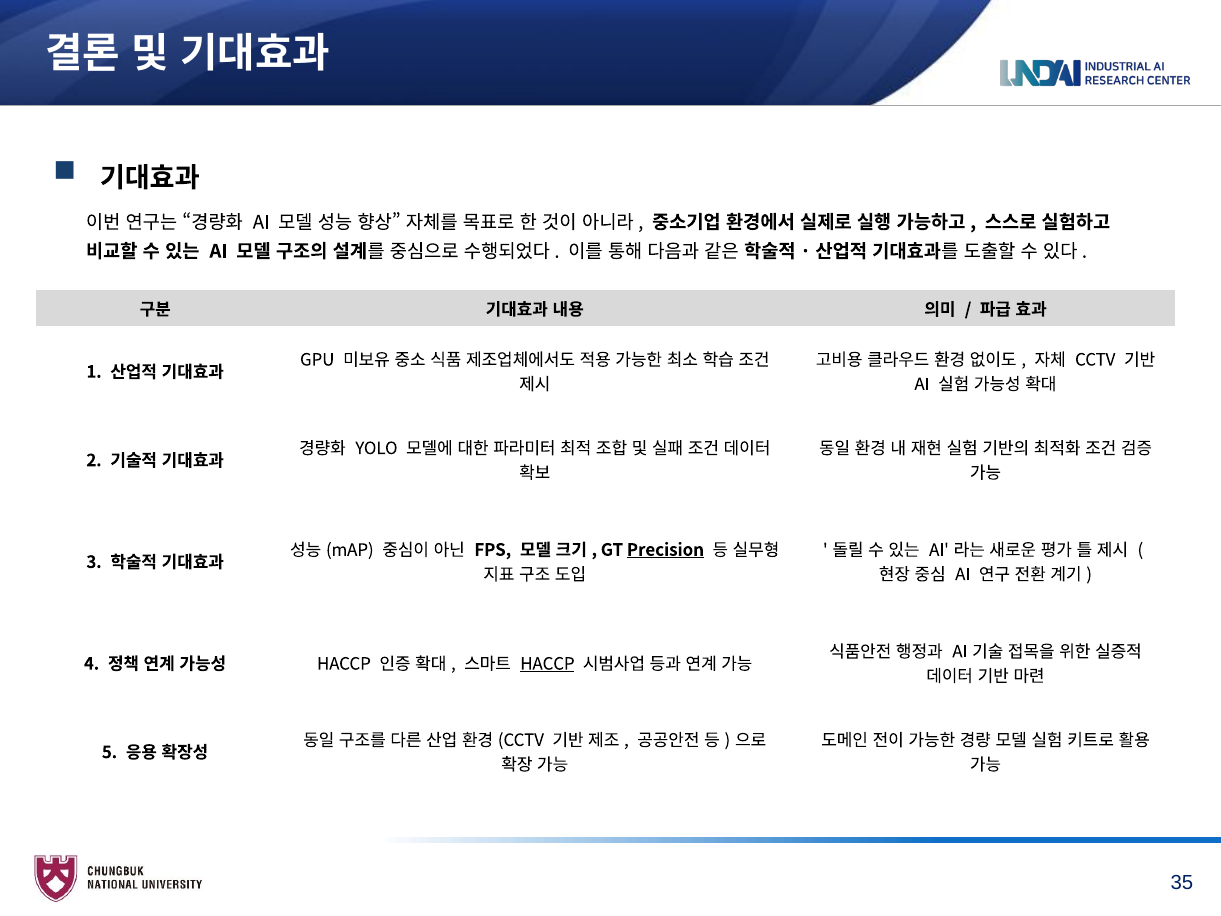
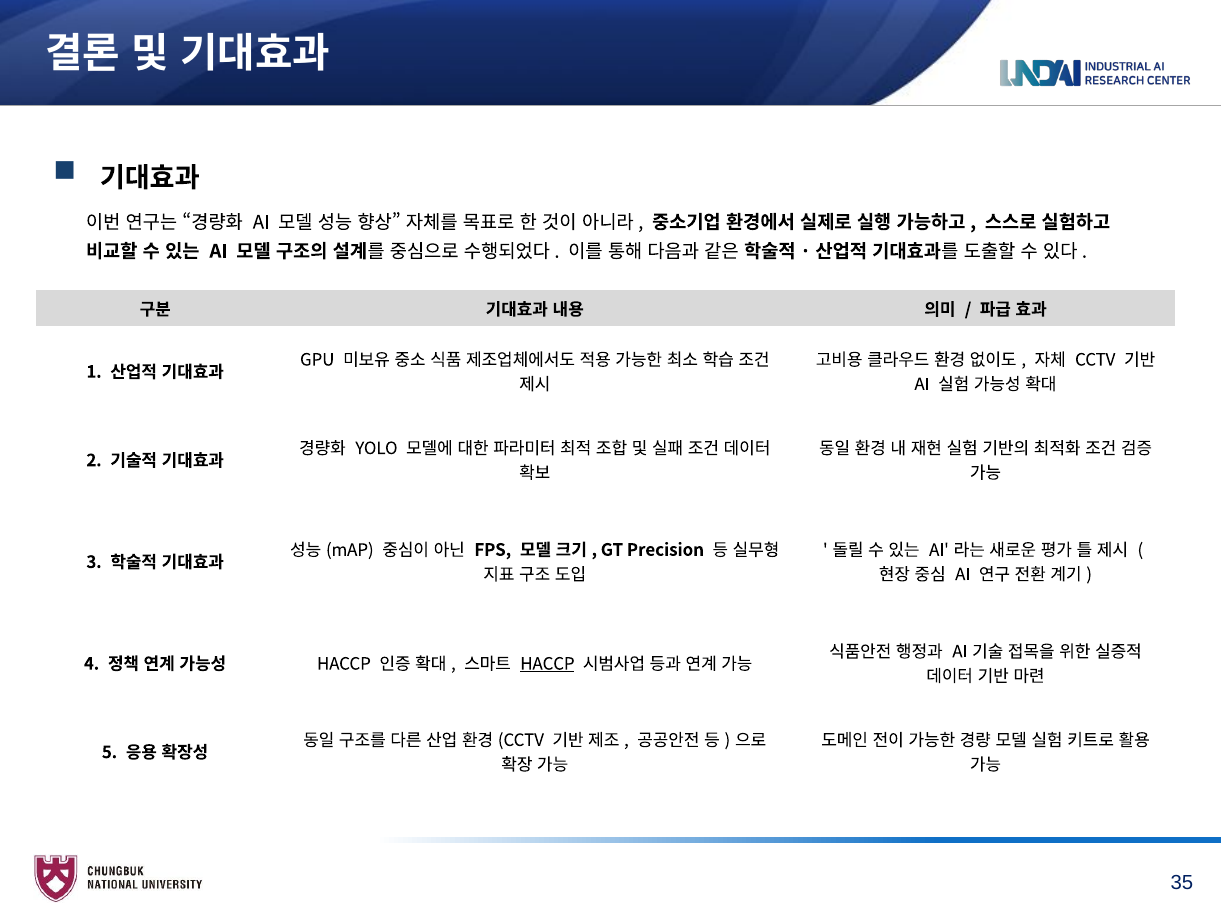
Precision underline: present -> none
